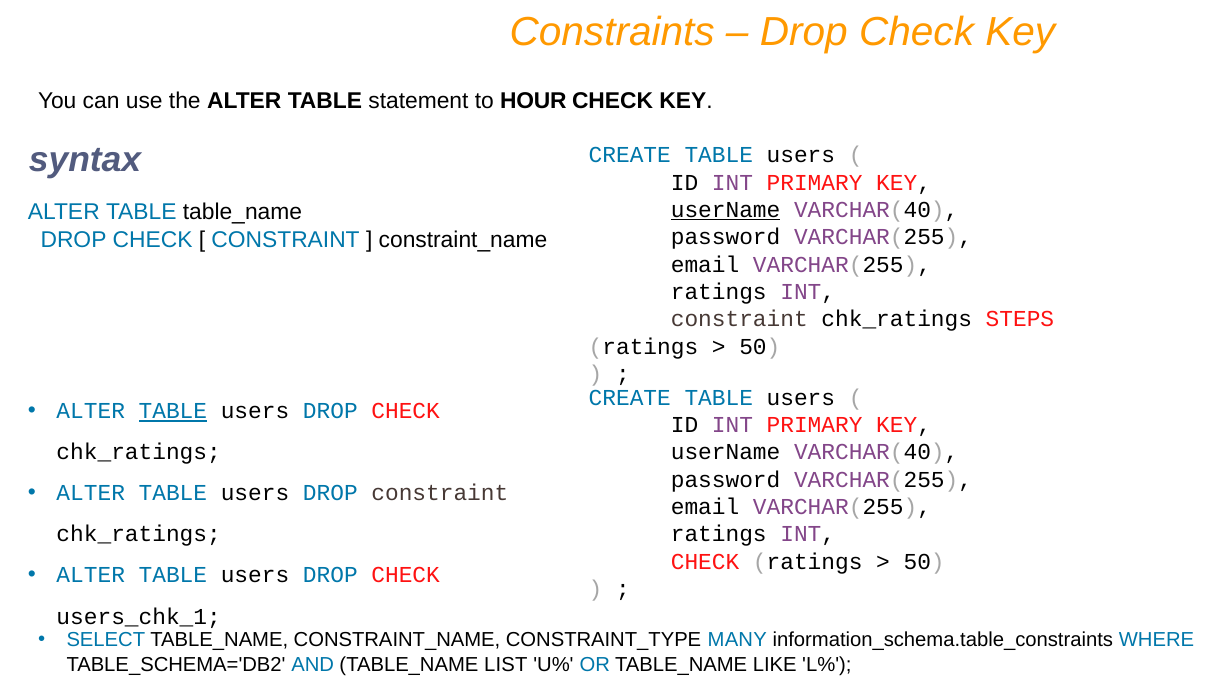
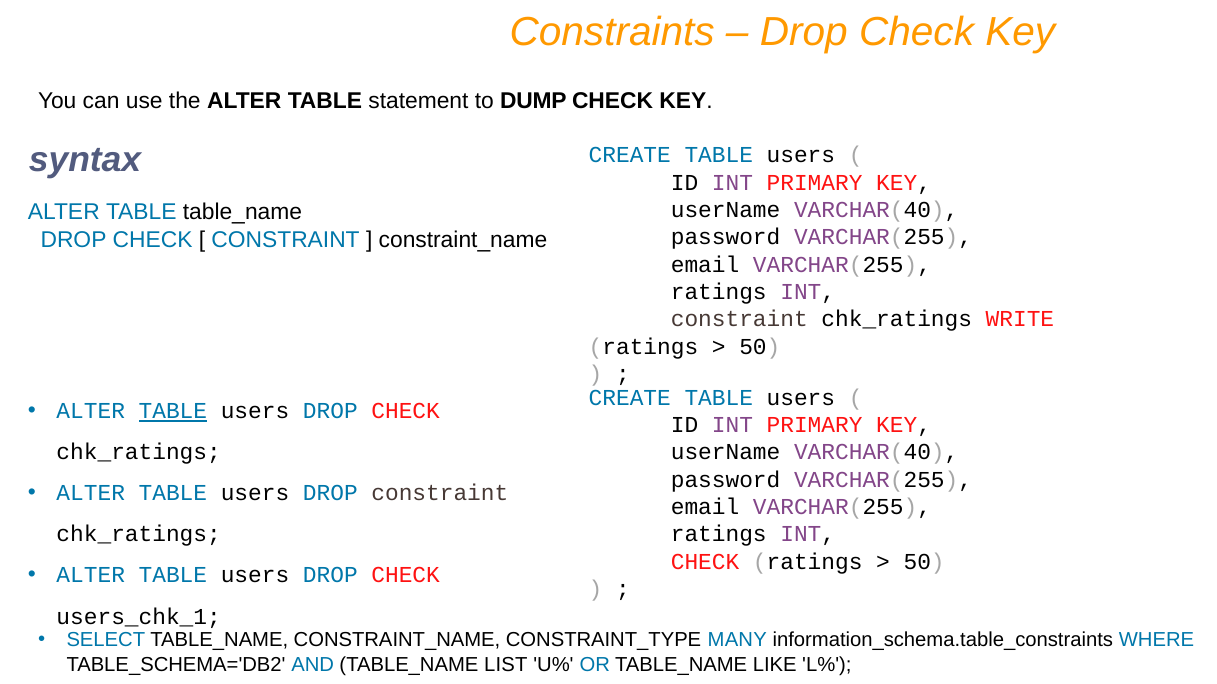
HOUR: HOUR -> DUMP
userName at (726, 210) underline: present -> none
STEPS: STEPS -> WRITE
